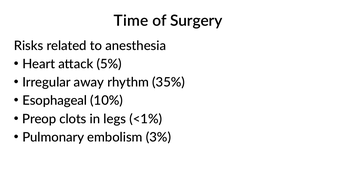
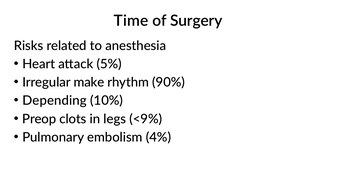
away: away -> make
35%: 35% -> 90%
Esophageal: Esophageal -> Depending
<1%: <1% -> <9%
3%: 3% -> 4%
